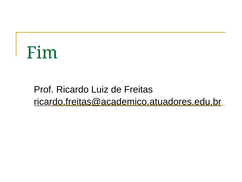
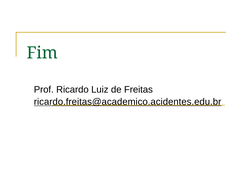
ricardo.freitas@academico.atuadores.edu.br: ricardo.freitas@academico.atuadores.edu.br -> ricardo.freitas@academico.acidentes.edu.br
